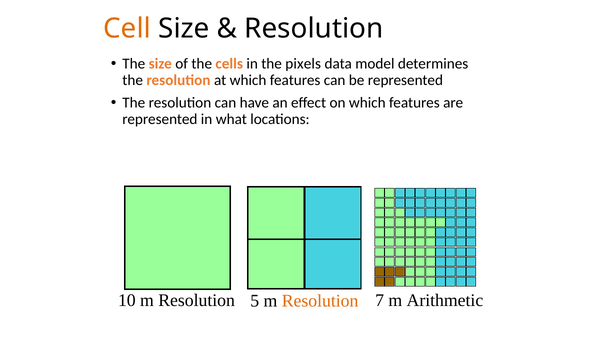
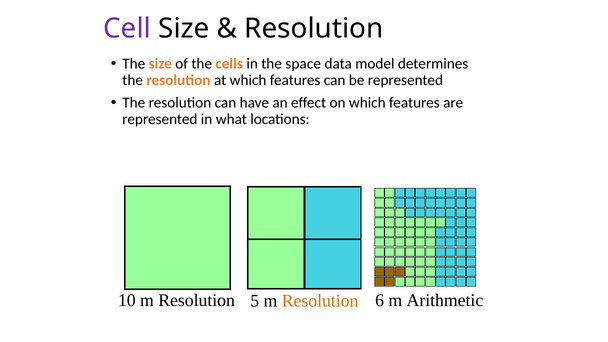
Cell colour: orange -> purple
pixels: pixels -> space
7: 7 -> 6
